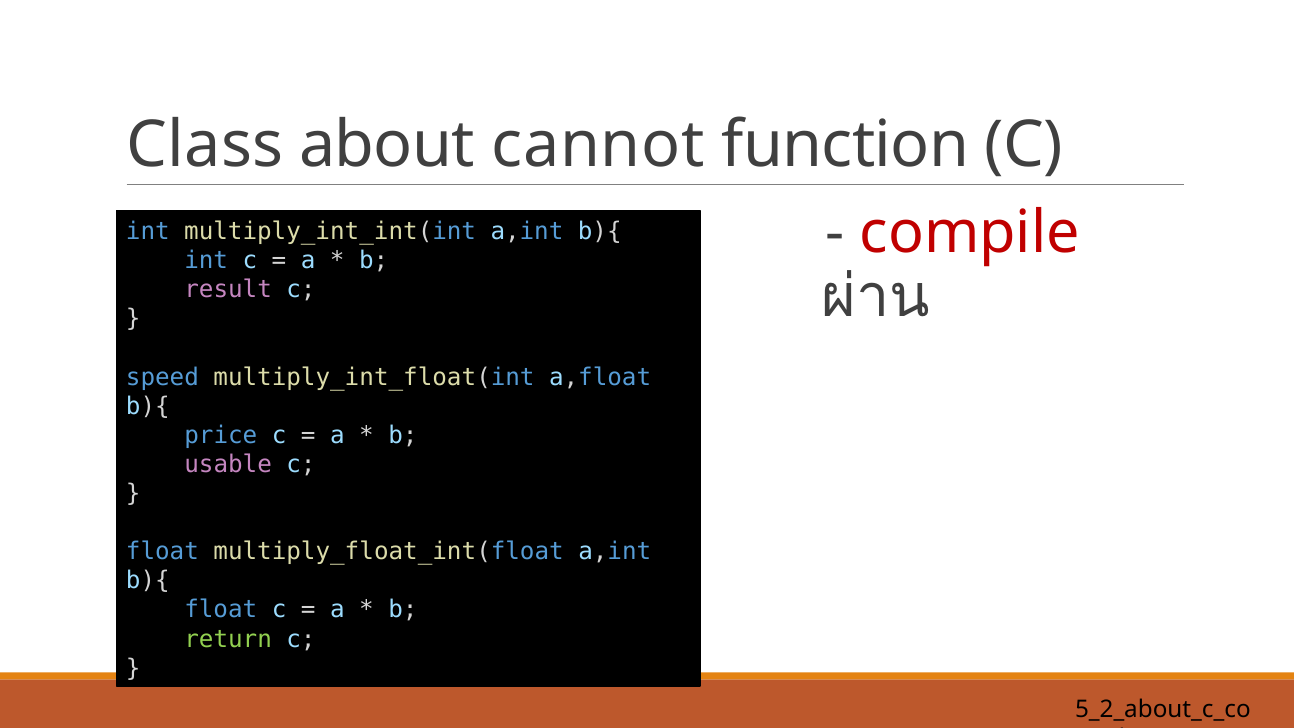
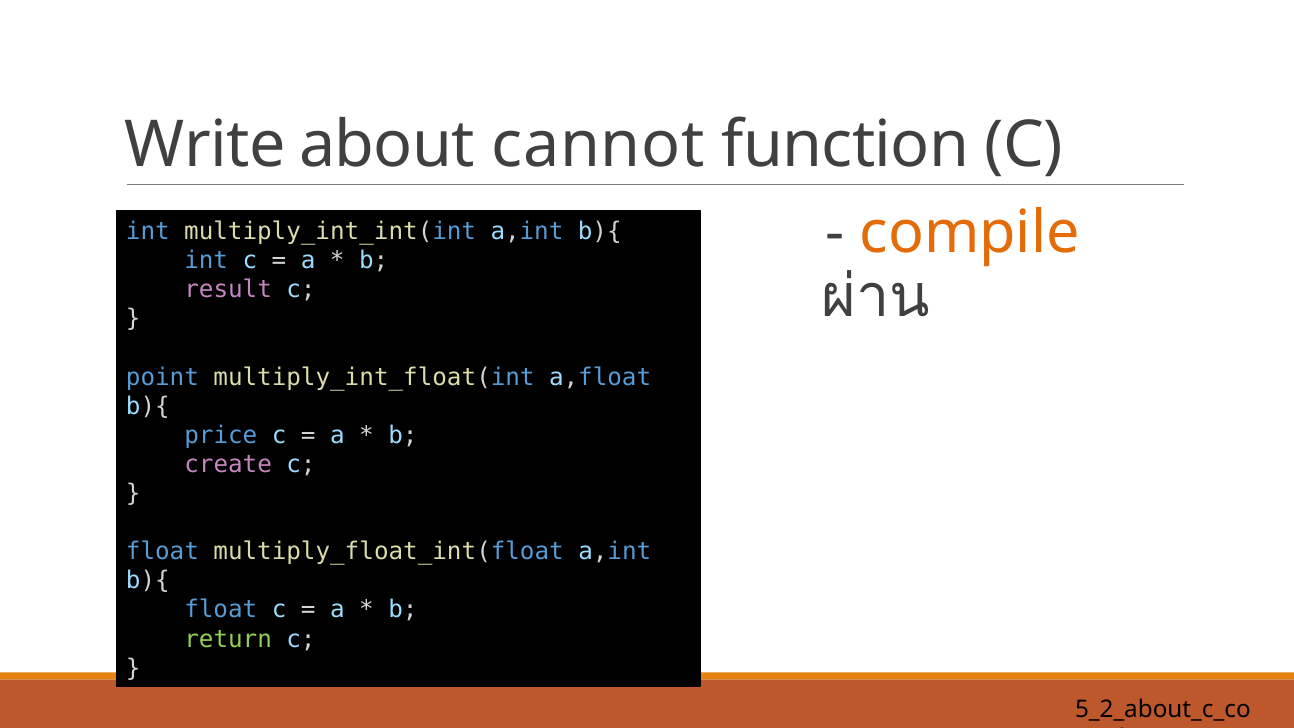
Class: Class -> Write
compile colour: red -> orange
speed: speed -> point
usable: usable -> create
